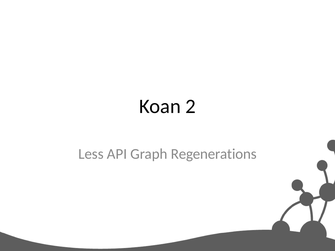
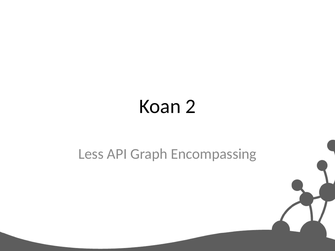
Regenerations: Regenerations -> Encompassing
